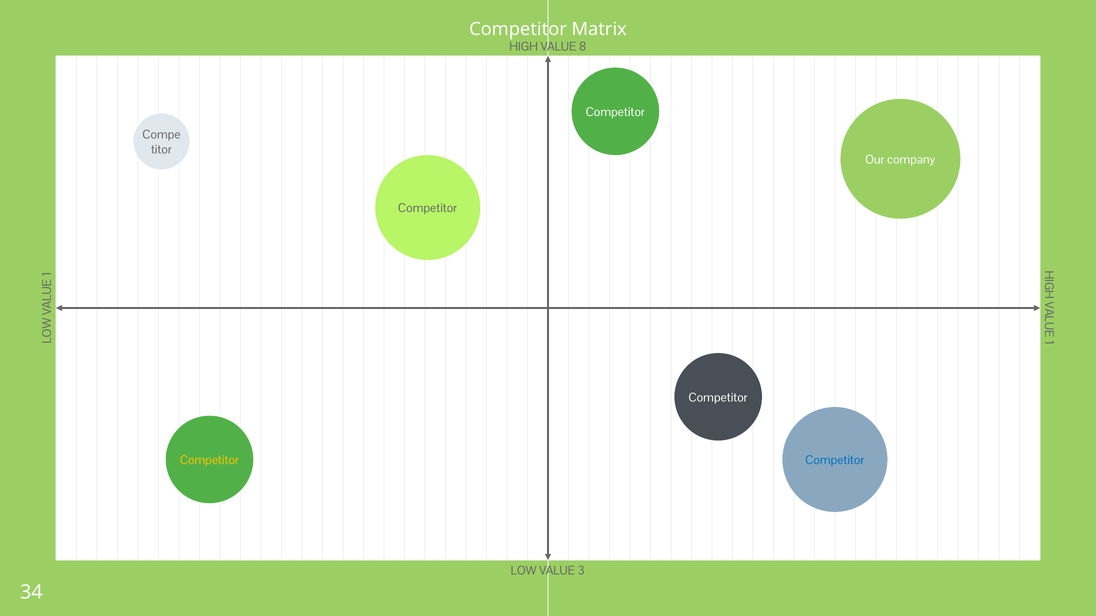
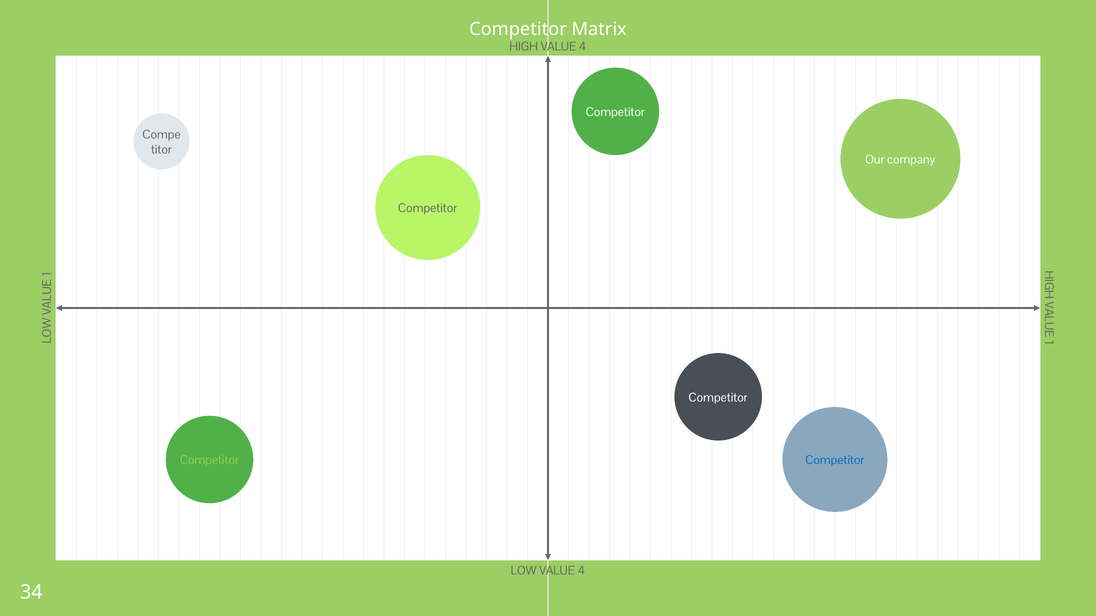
HIGH VALUE 8: 8 -> 4
Competitor at (209, 461) colour: yellow -> light green
LOW VALUE 3: 3 -> 4
